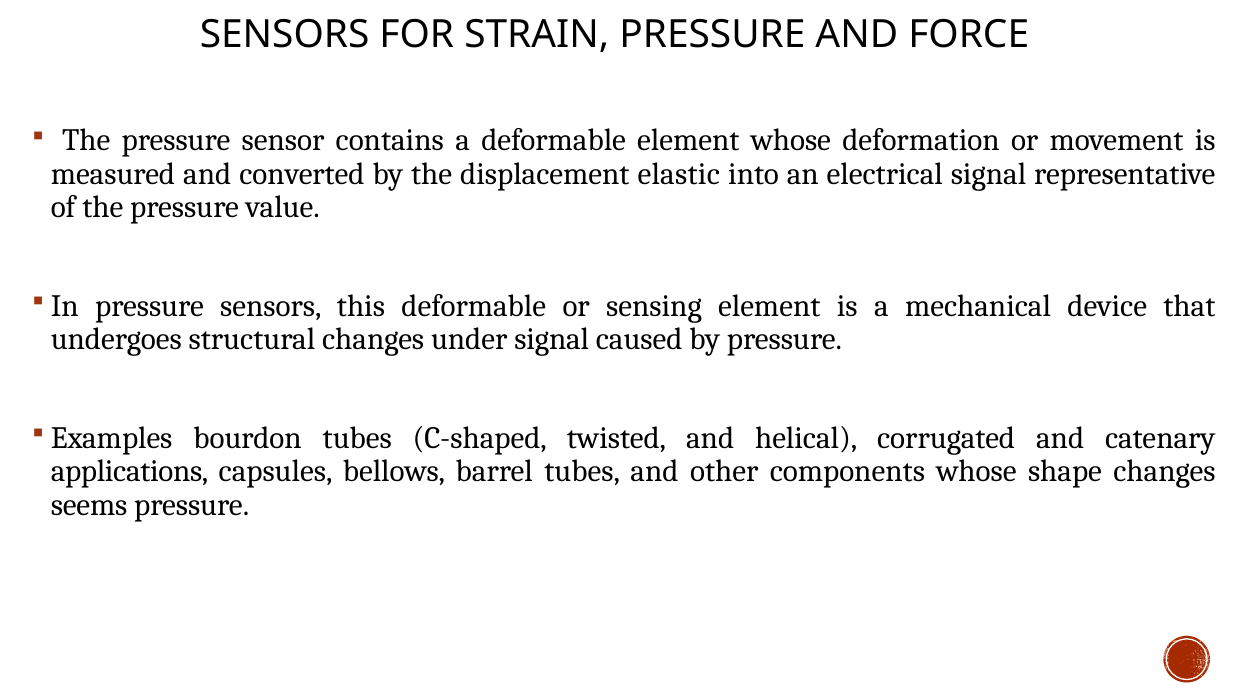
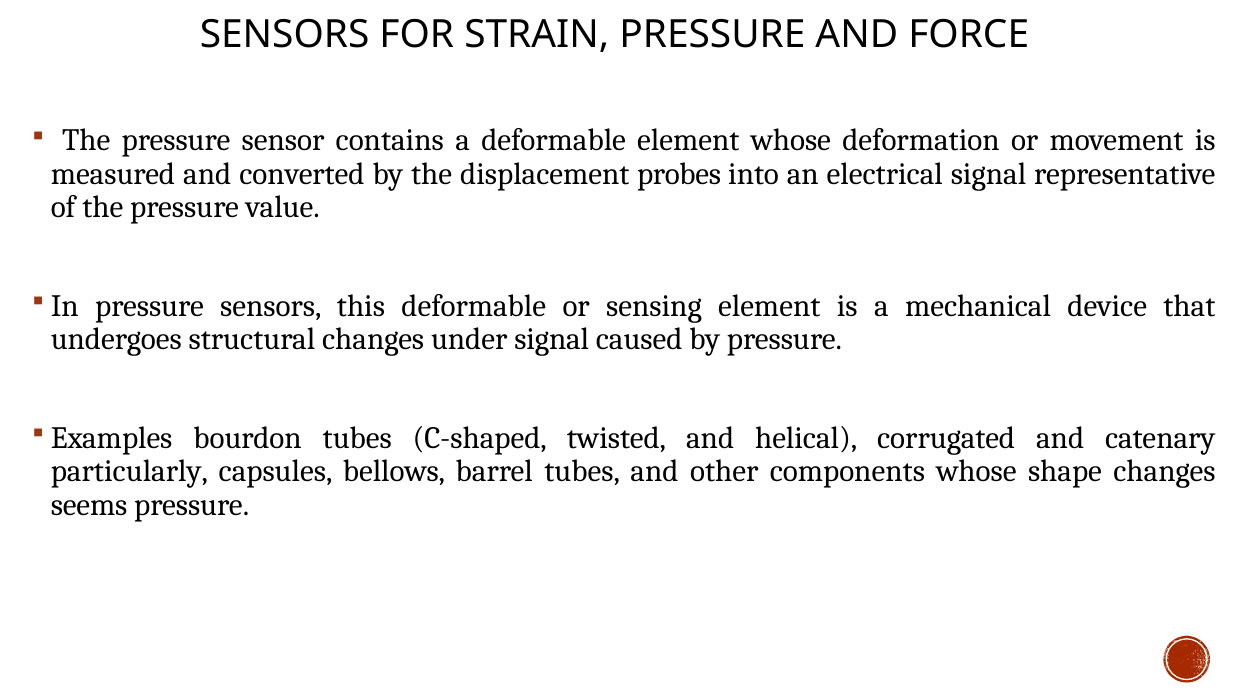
elastic: elastic -> probes
applications: applications -> particularly
